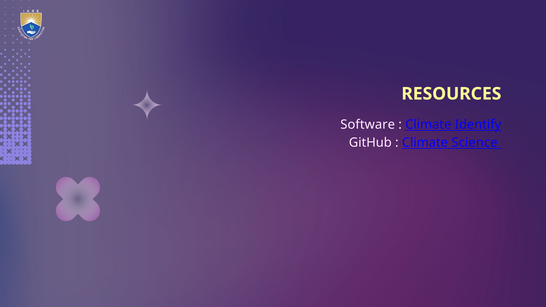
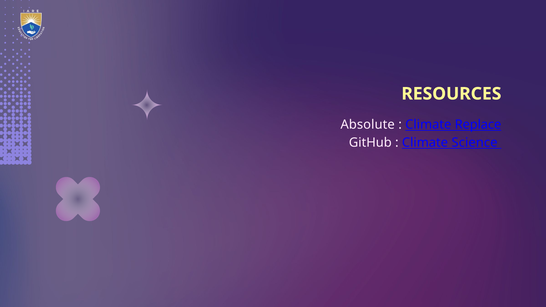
Software: Software -> Absolute
Identify: Identify -> Replace
